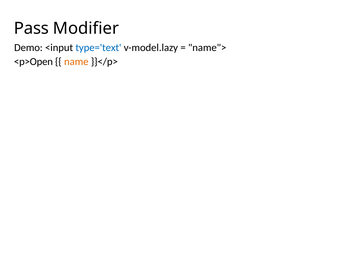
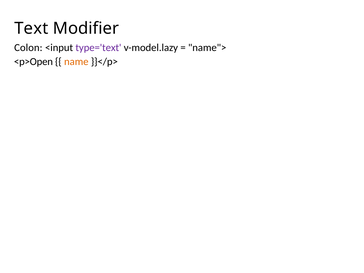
Pass: Pass -> Text
Demo: Demo -> Colon
type='text colour: blue -> purple
